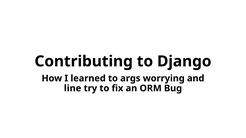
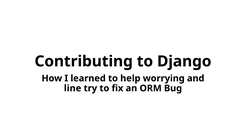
args: args -> help
